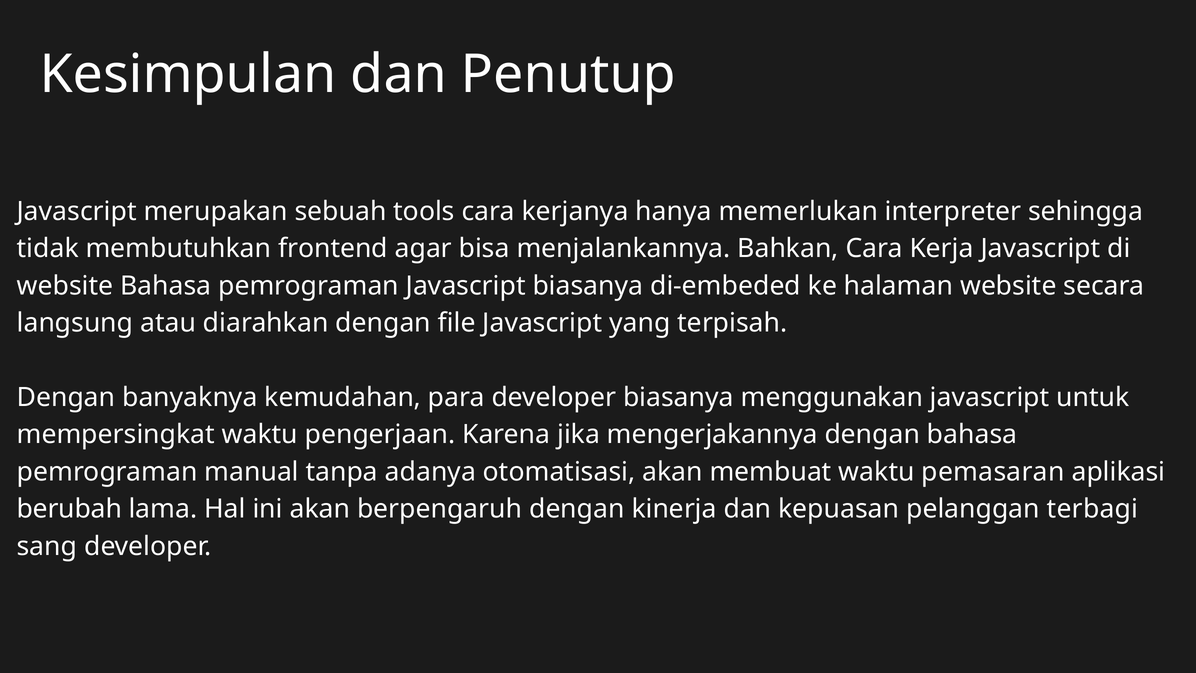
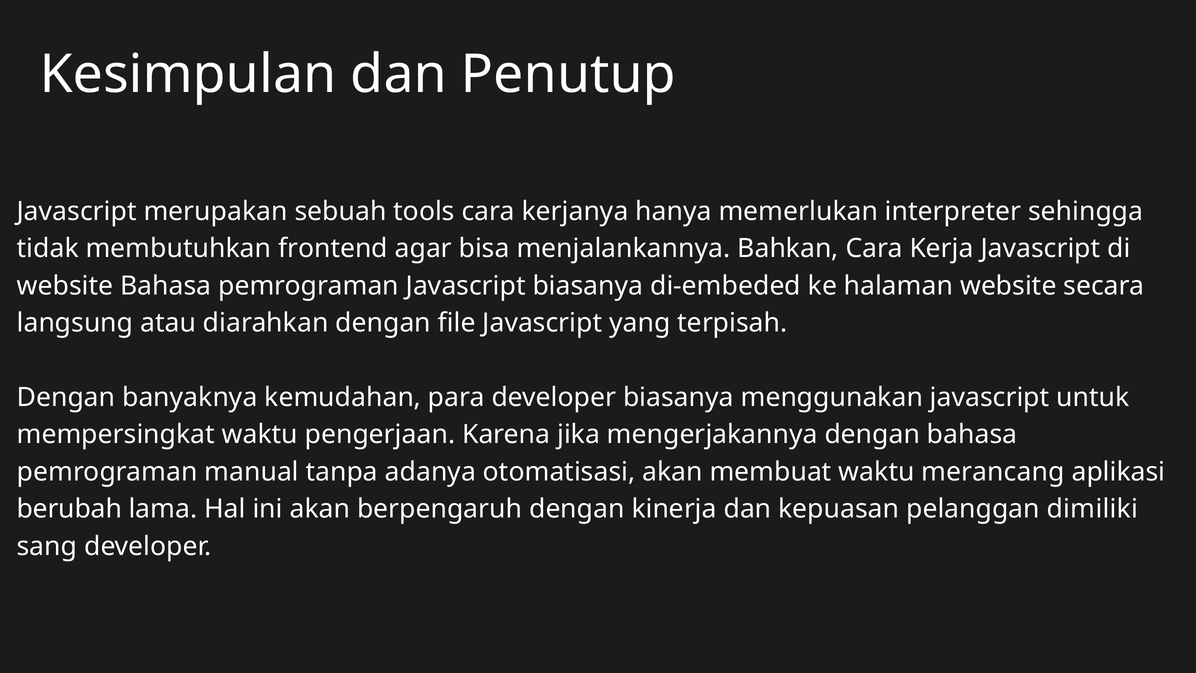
pemasaran: pemasaran -> merancang
terbagi: terbagi -> dimiliki
